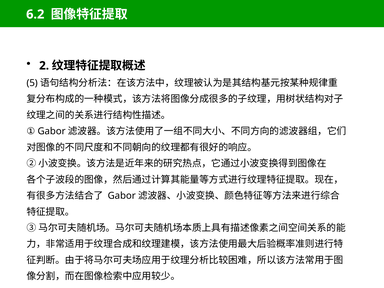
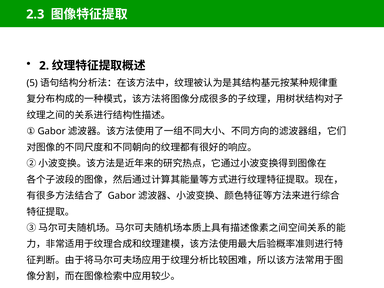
6.2: 6.2 -> 2.3
